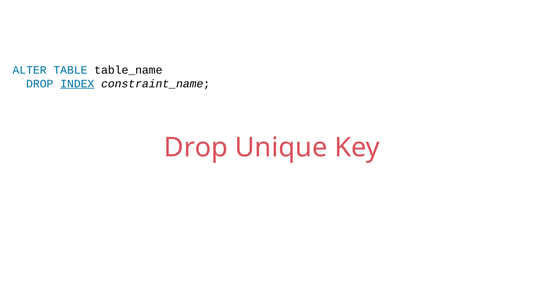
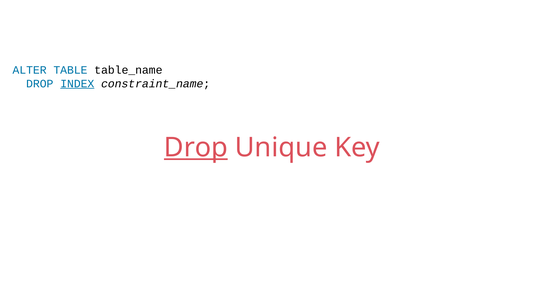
Drop at (196, 148) underline: none -> present
